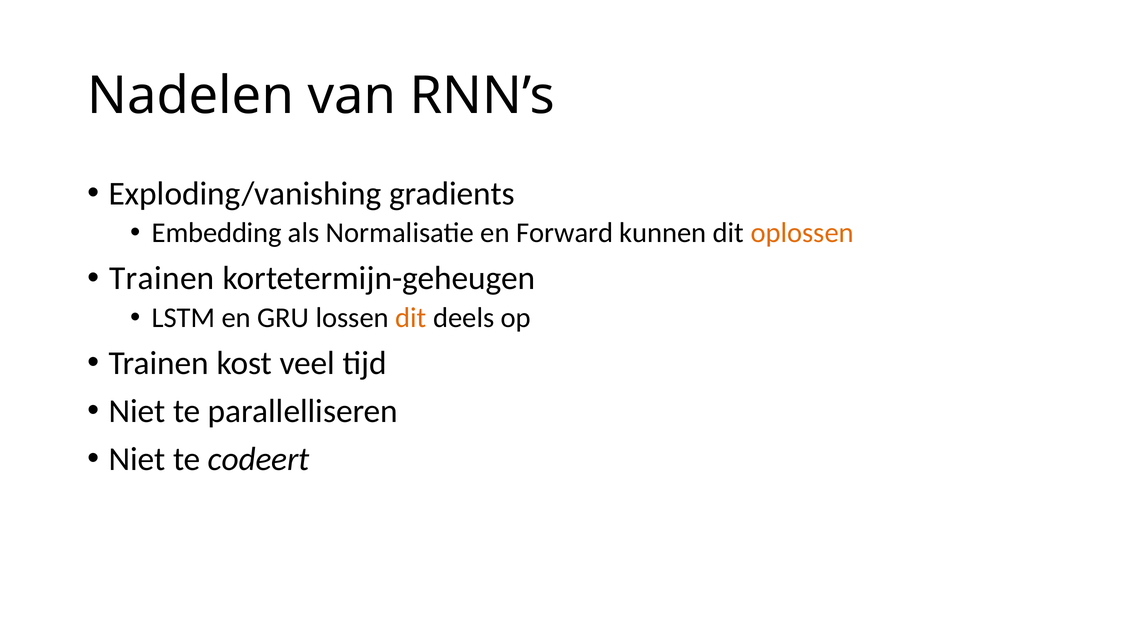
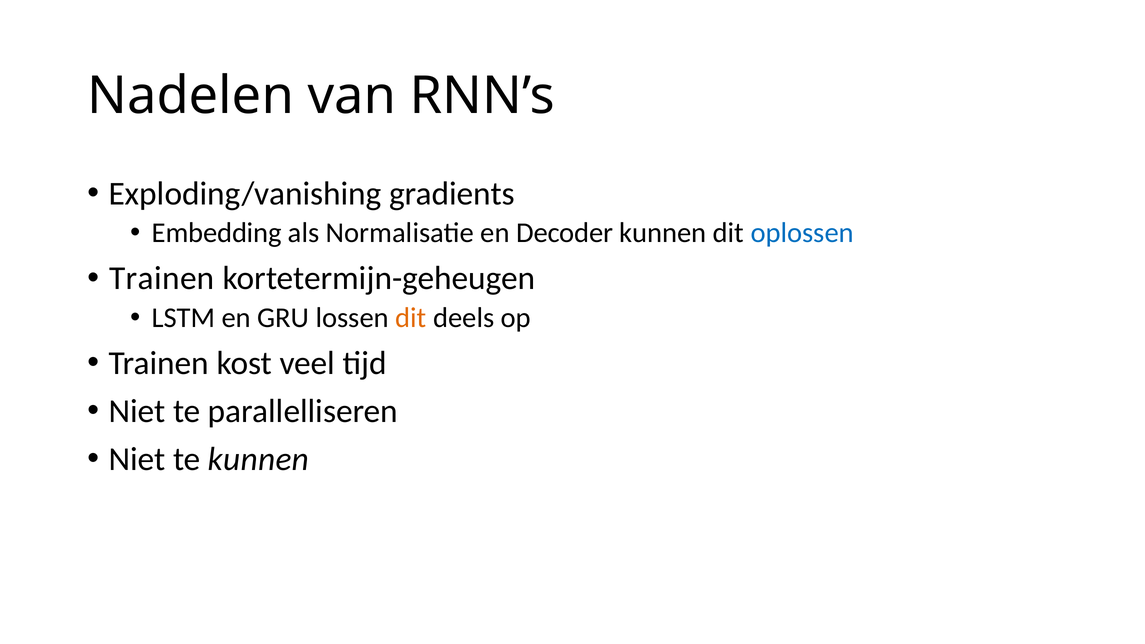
Forward: Forward -> Decoder
oplossen colour: orange -> blue
te codeert: codeert -> kunnen
